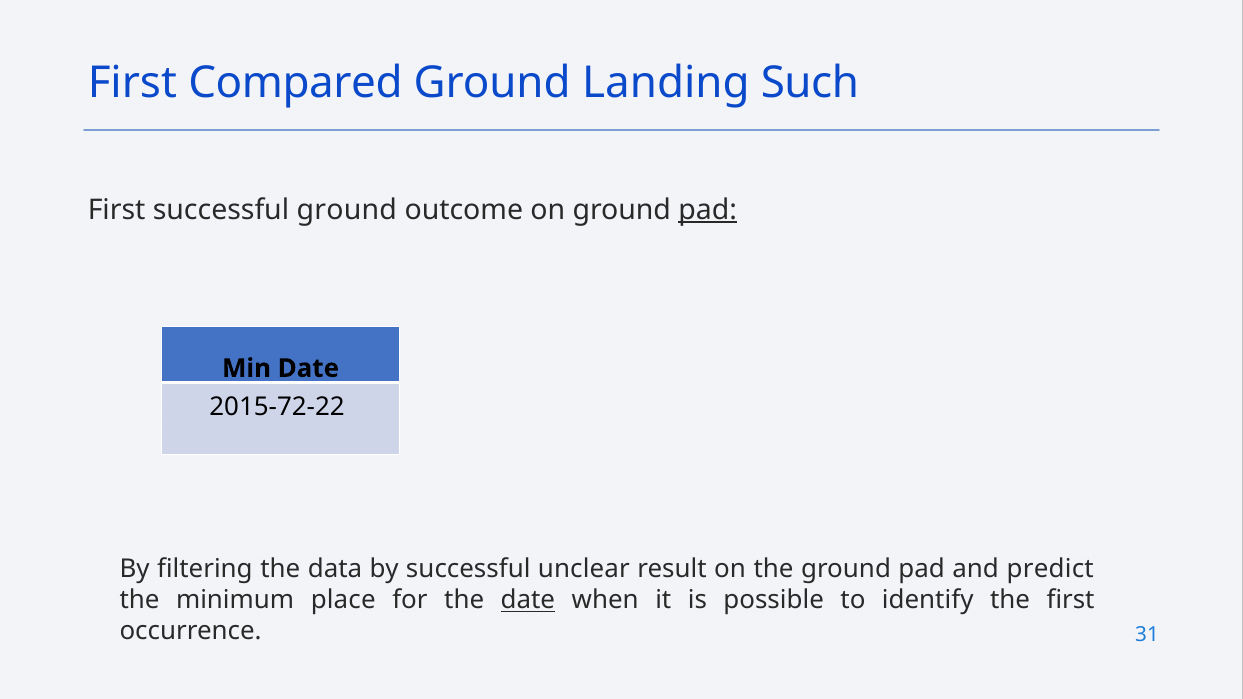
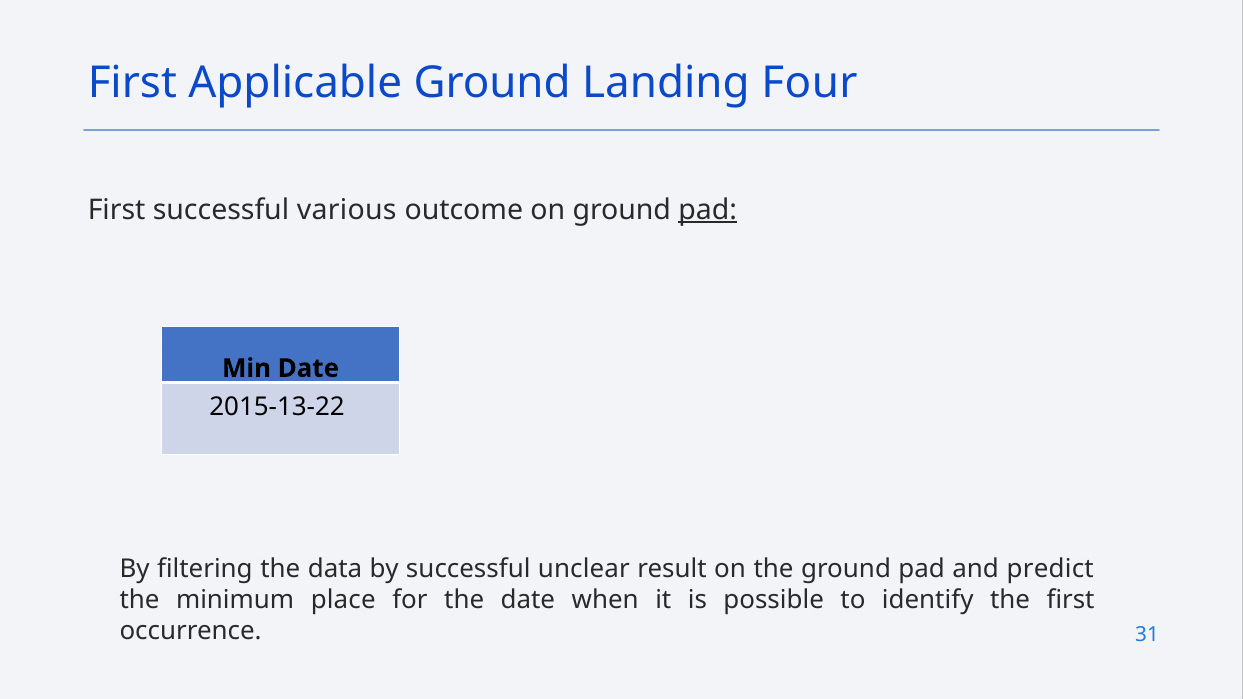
Compared: Compared -> Applicable
Such: Such -> Four
successful ground: ground -> various
2015-72-22: 2015-72-22 -> 2015-13-22
date at (528, 600) underline: present -> none
